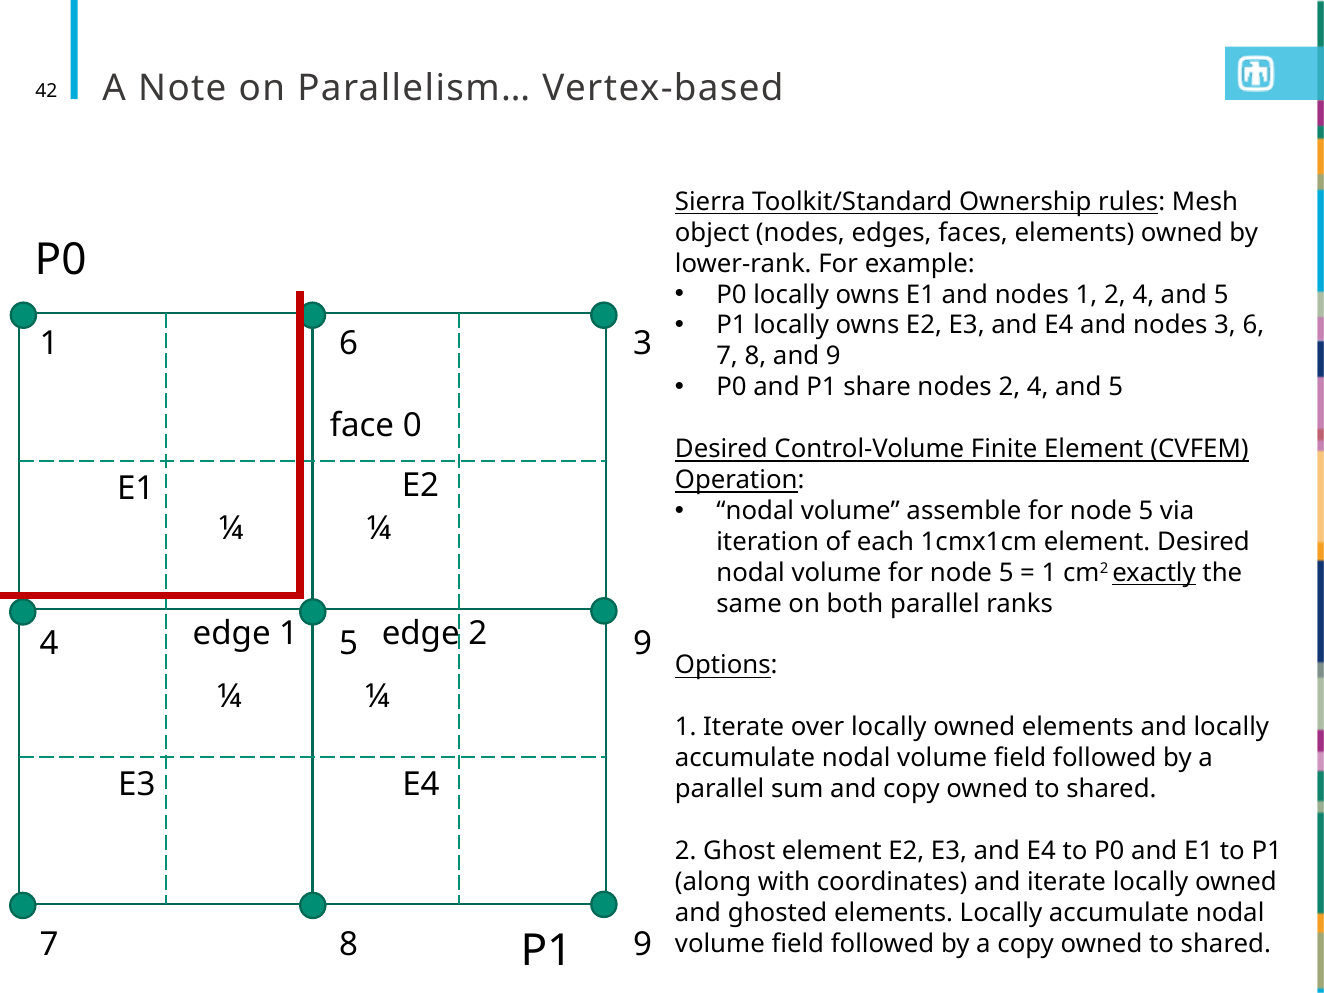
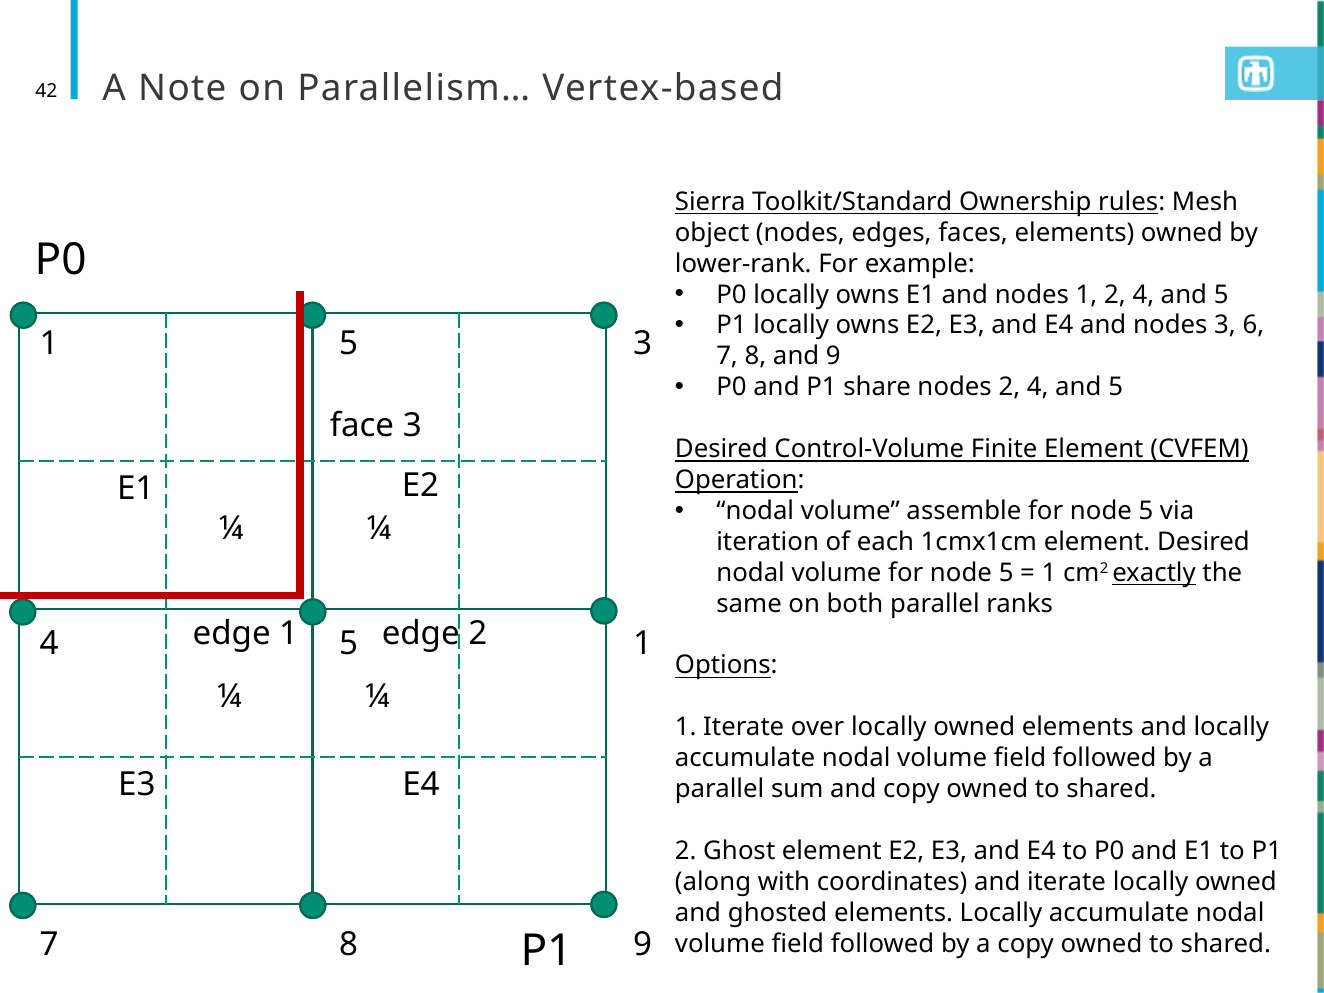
1 6: 6 -> 5
face 0: 0 -> 3
5 9: 9 -> 1
